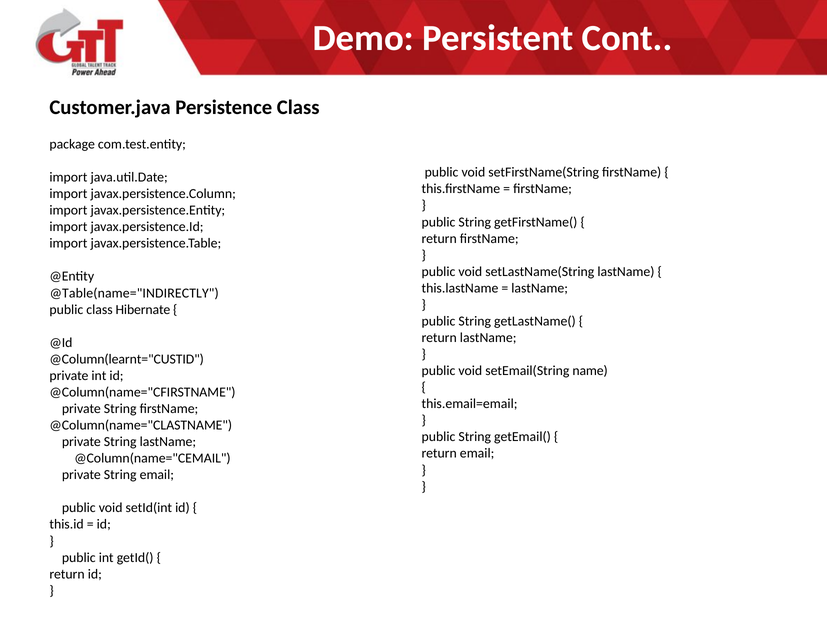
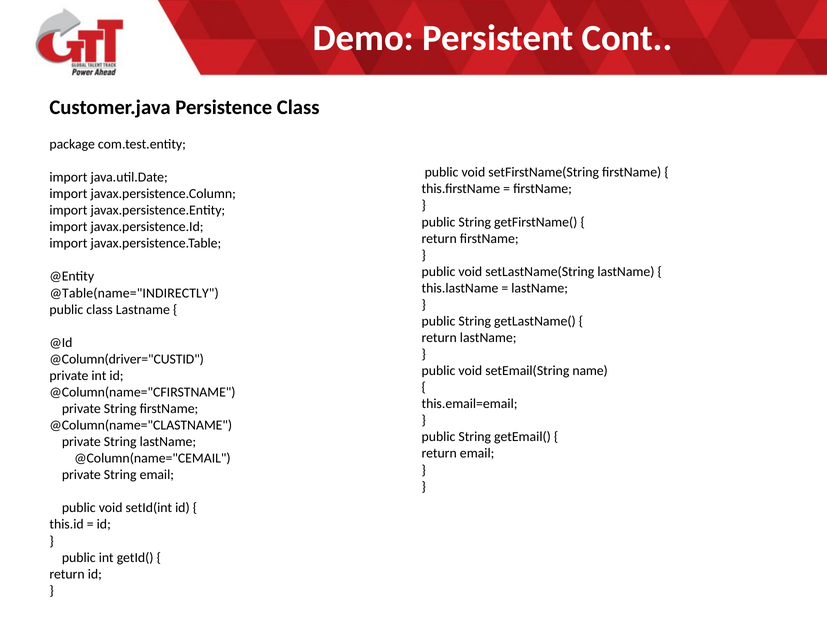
class Hibernate: Hibernate -> Lastname
@Column(learnt="CUSTID: @Column(learnt="CUSTID -> @Column(driver="CUSTID
